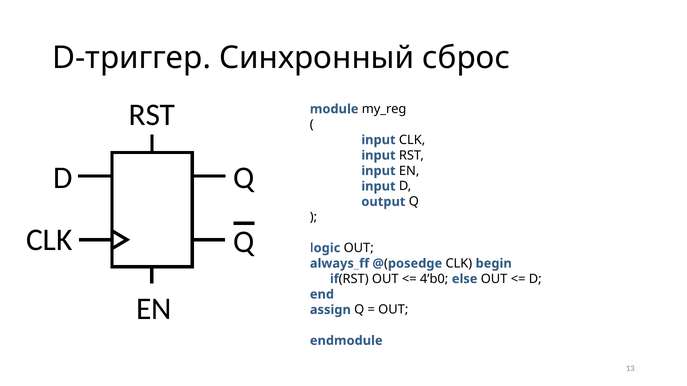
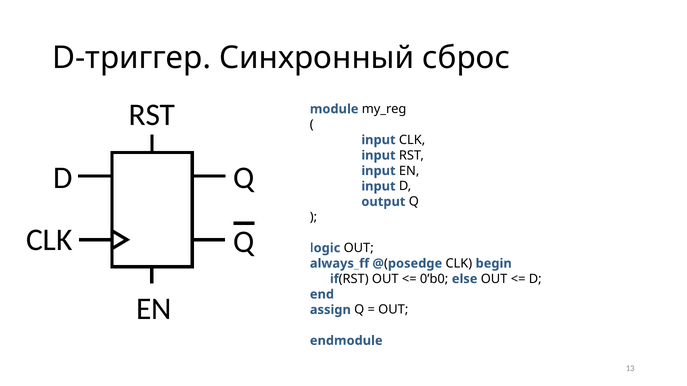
4’b0: 4’b0 -> 0’b0
